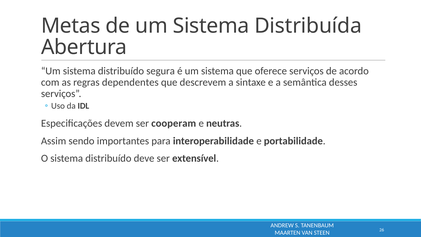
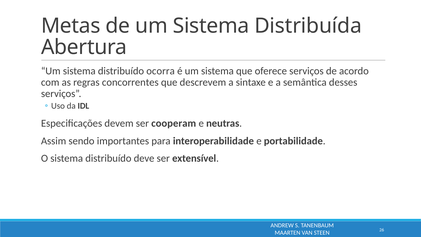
segura: segura -> ocorra
dependentes: dependentes -> concorrentes
